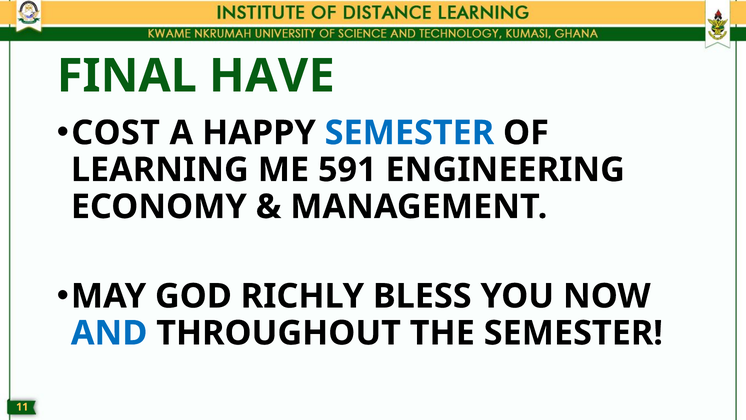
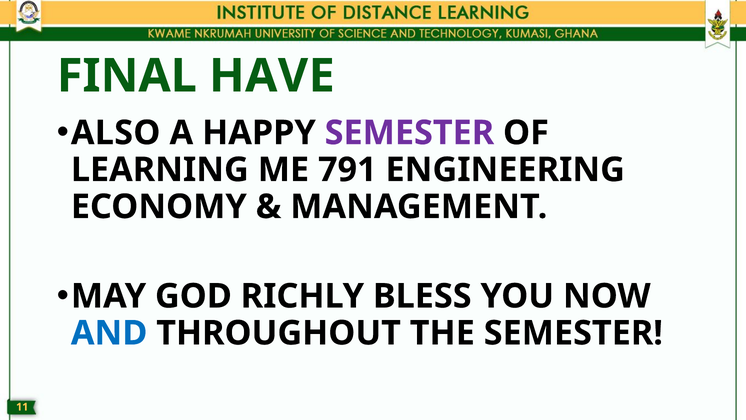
COST: COST -> ALSO
SEMESTER at (409, 133) colour: blue -> purple
591: 591 -> 791
